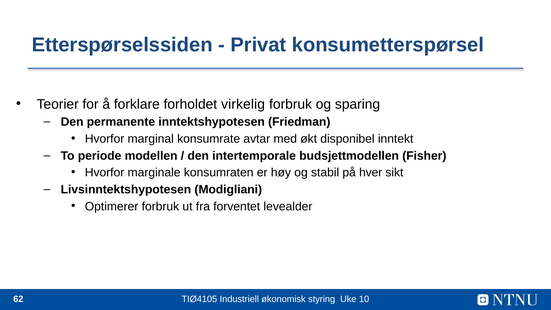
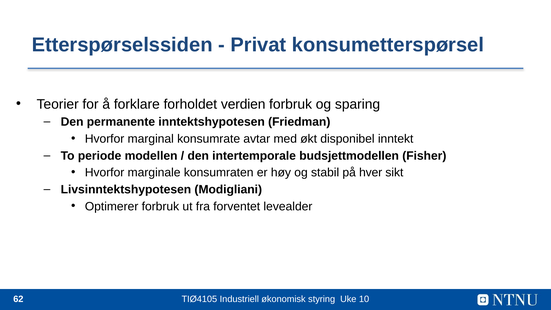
virkelig: virkelig -> verdien
